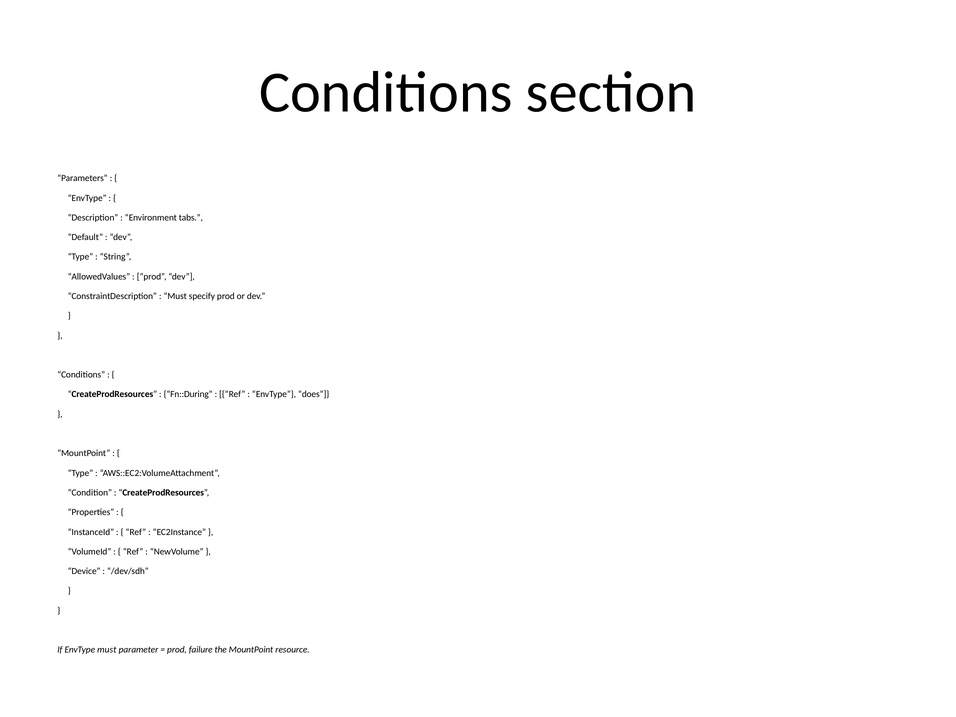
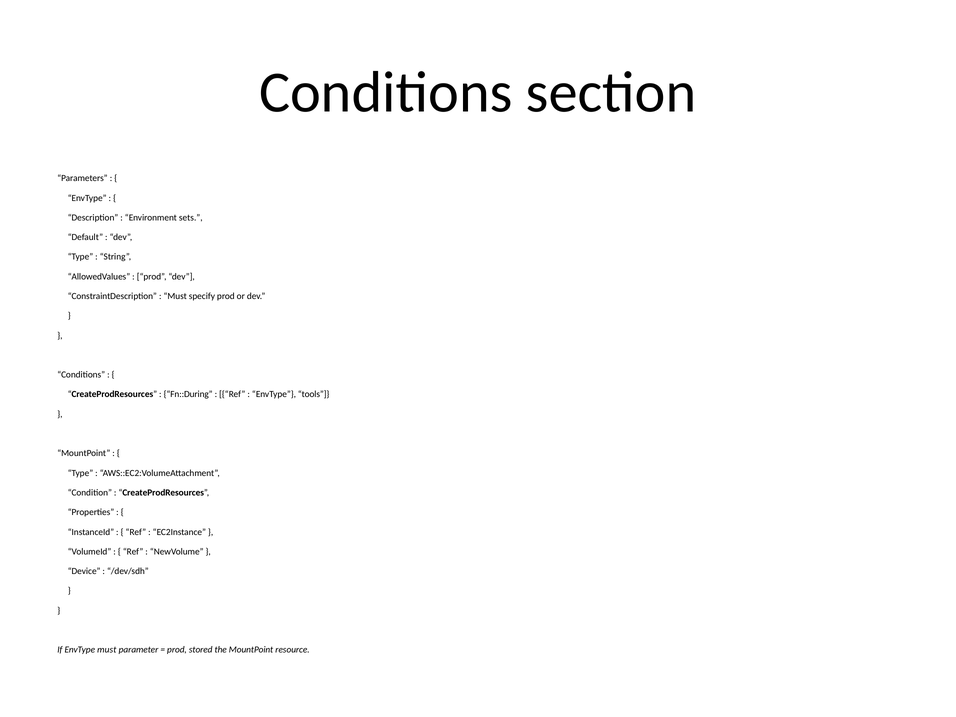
tabs: tabs -> sets
does: does -> tools
failure: failure -> stored
